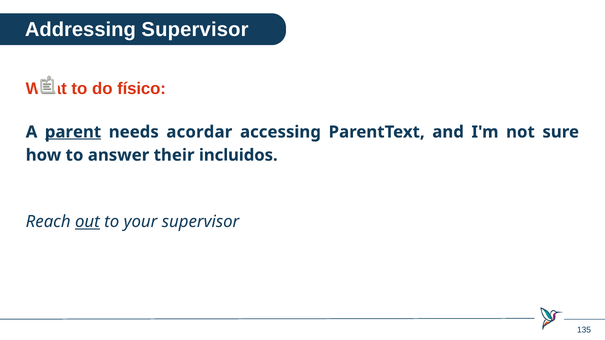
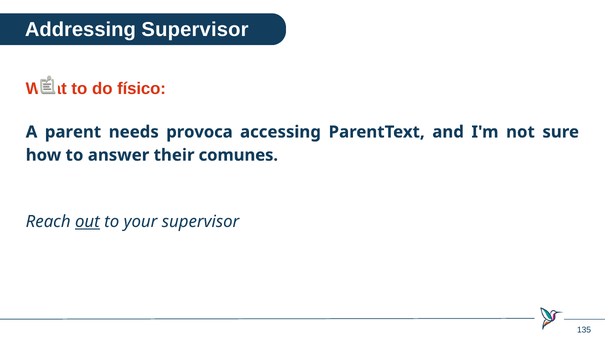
parent underline: present -> none
acordar: acordar -> provoca
incluidos: incluidos -> comunes
